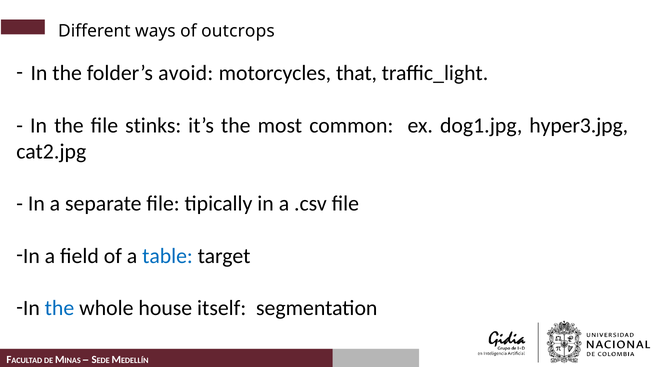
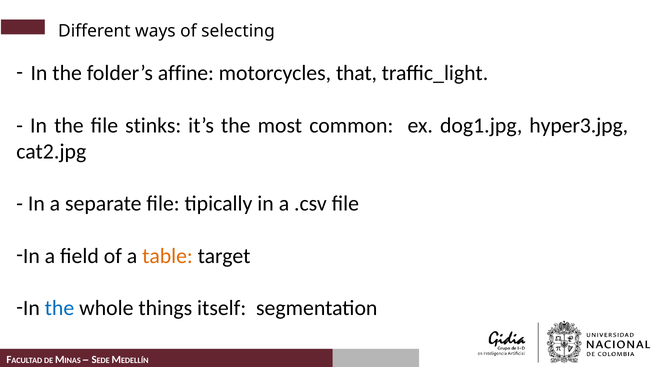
outcrops: outcrops -> selecting
avoid: avoid -> affine
table colour: blue -> orange
house: house -> things
